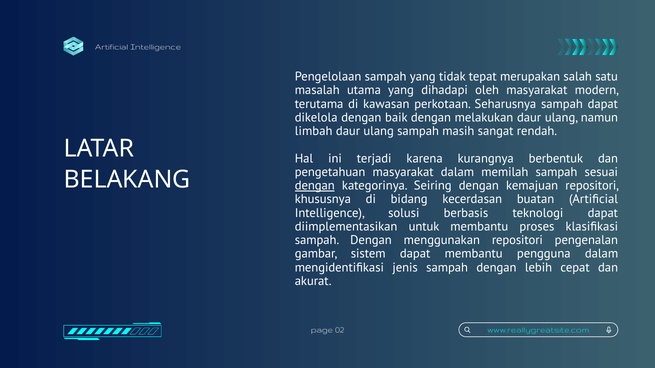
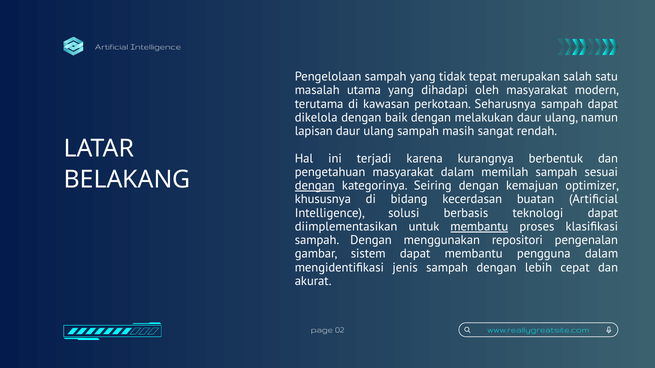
limbah: limbah -> lapisan
kemajuan repositori: repositori -> optimizer
membantu at (479, 227) underline: none -> present
